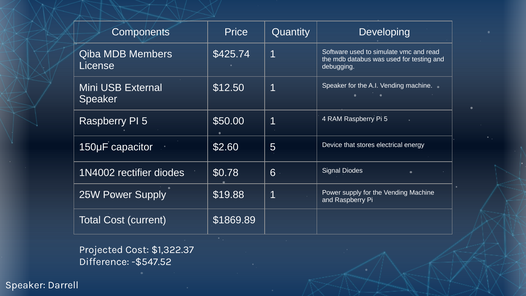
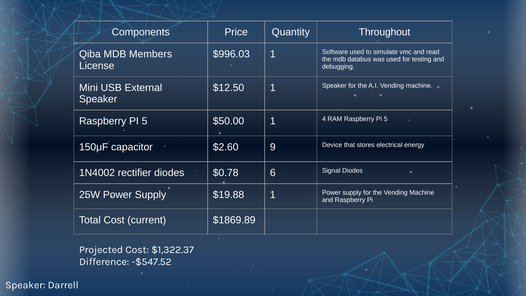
Developing: Developing -> Throughout
$425.74: $425.74 -> $996.03
$2.60 5: 5 -> 9
